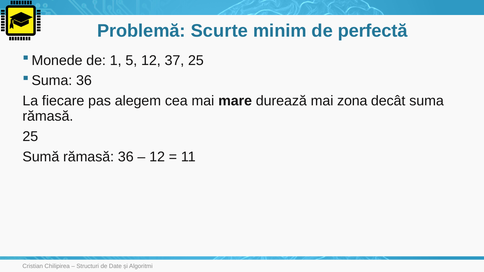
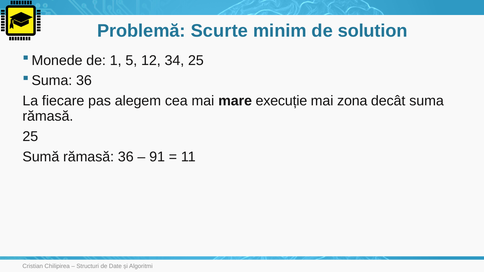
perfectă: perfectă -> solution
37: 37 -> 34
durează: durează -> execuție
12 at (157, 157): 12 -> 91
